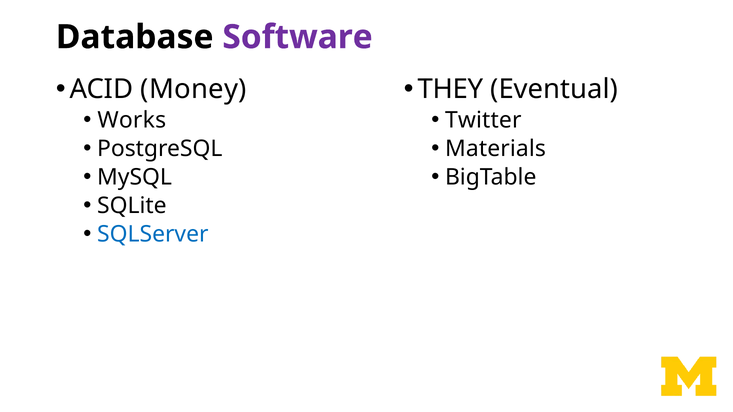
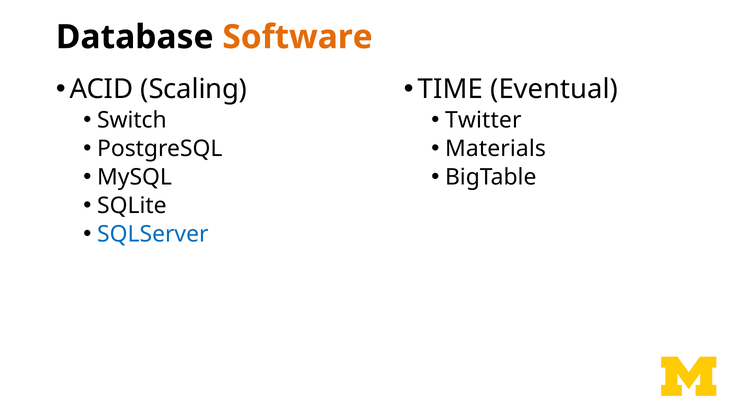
Software colour: purple -> orange
Money: Money -> Scaling
THEY: THEY -> TIME
Works: Works -> Switch
